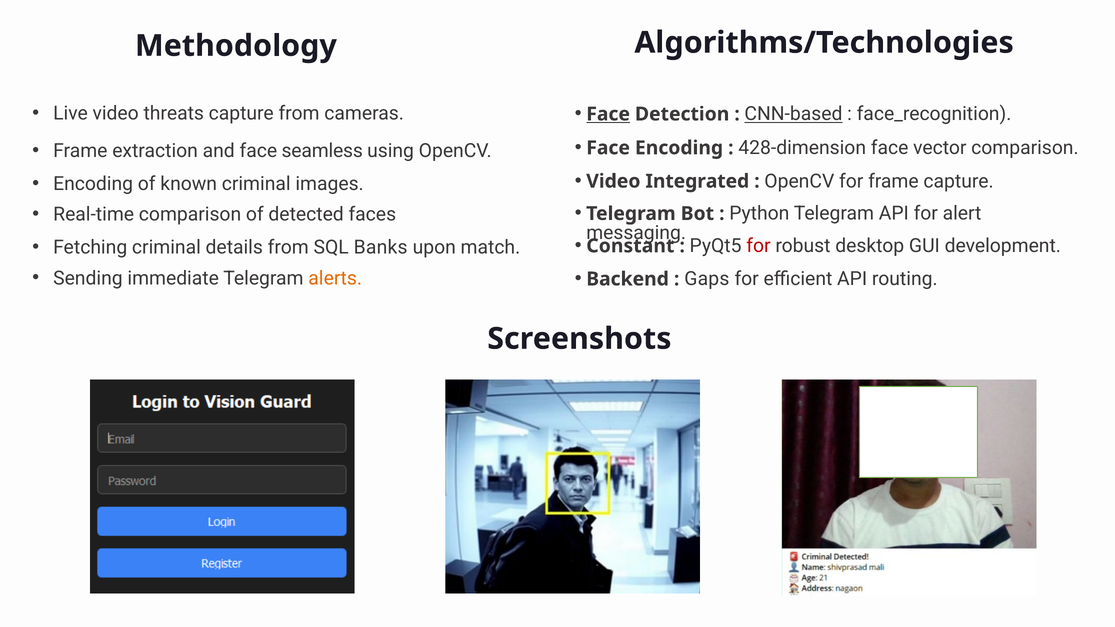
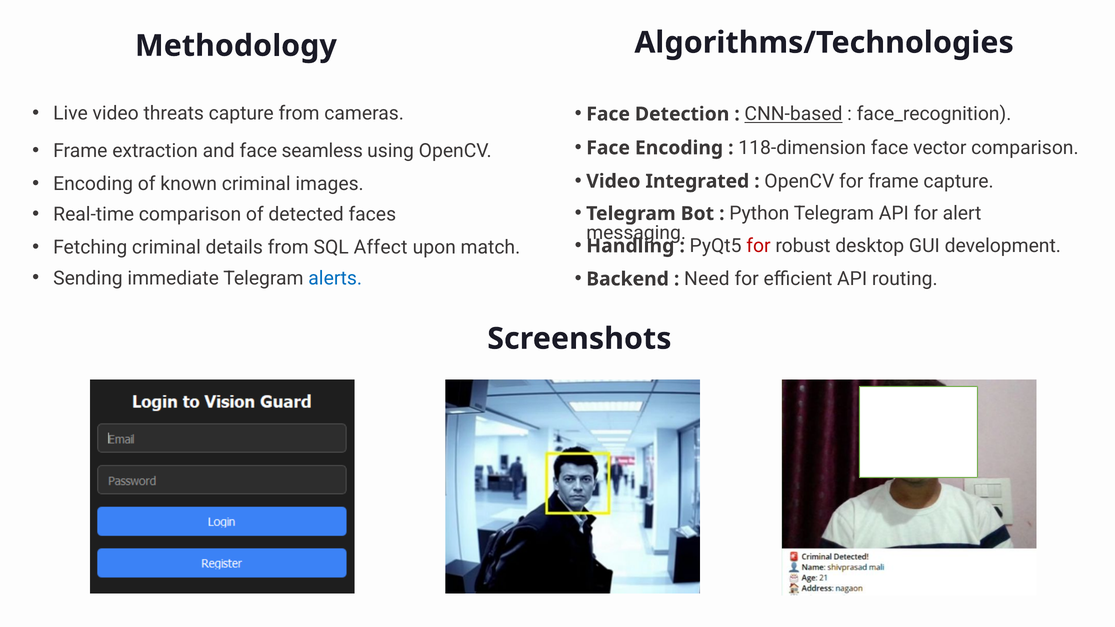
Face at (608, 114) underline: present -> none
428-dimension: 428-dimension -> 118-dimension
Constant: Constant -> Handling
Banks: Banks -> Affect
alerts colour: orange -> blue
Gaps: Gaps -> Need
